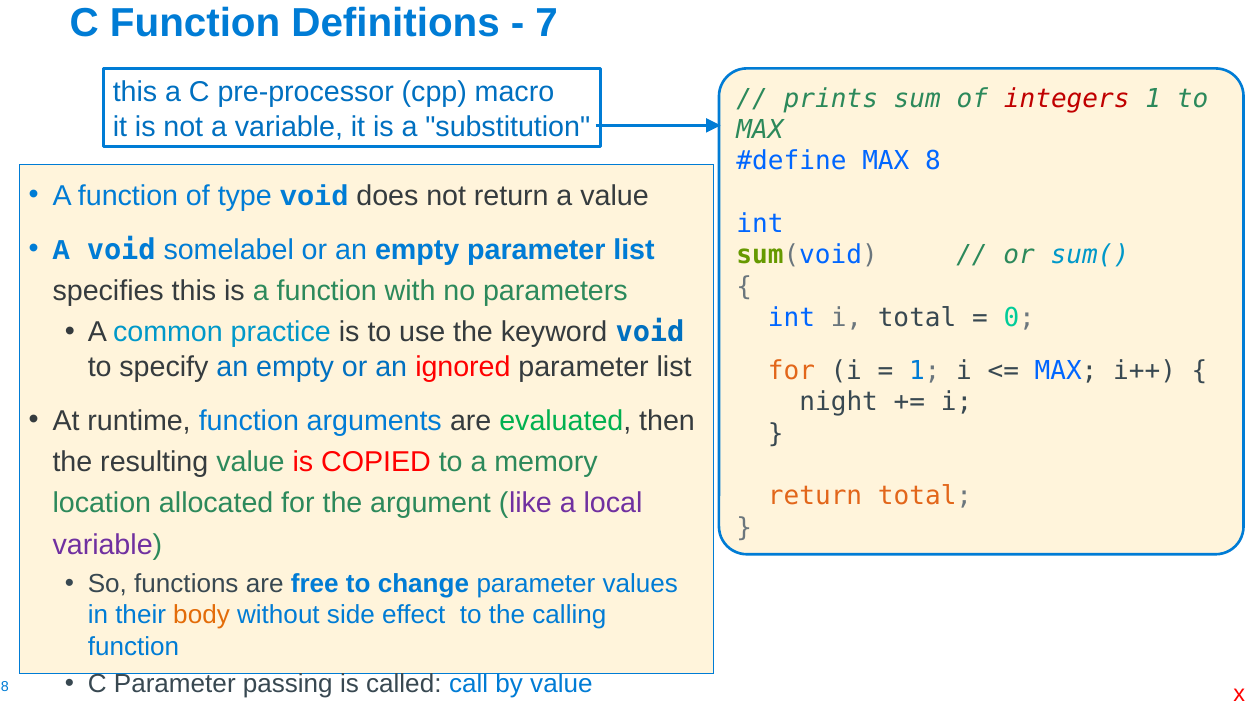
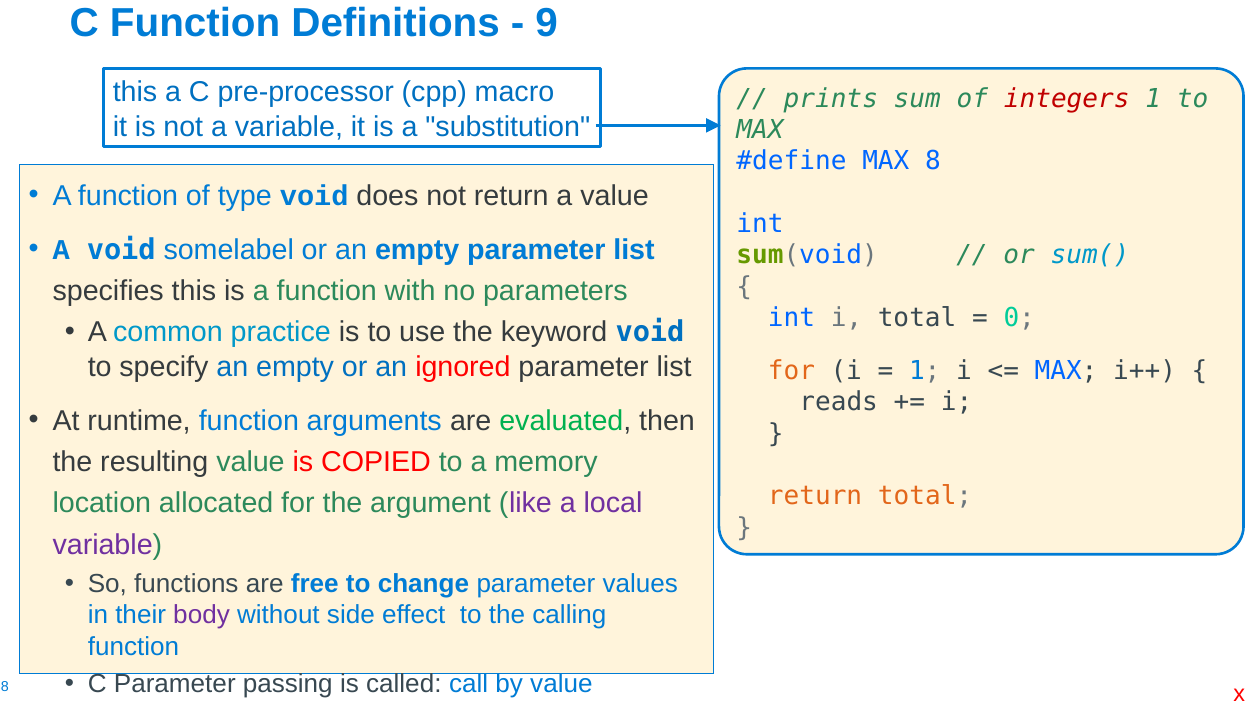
7: 7 -> 9
night: night -> reads
body colour: orange -> purple
